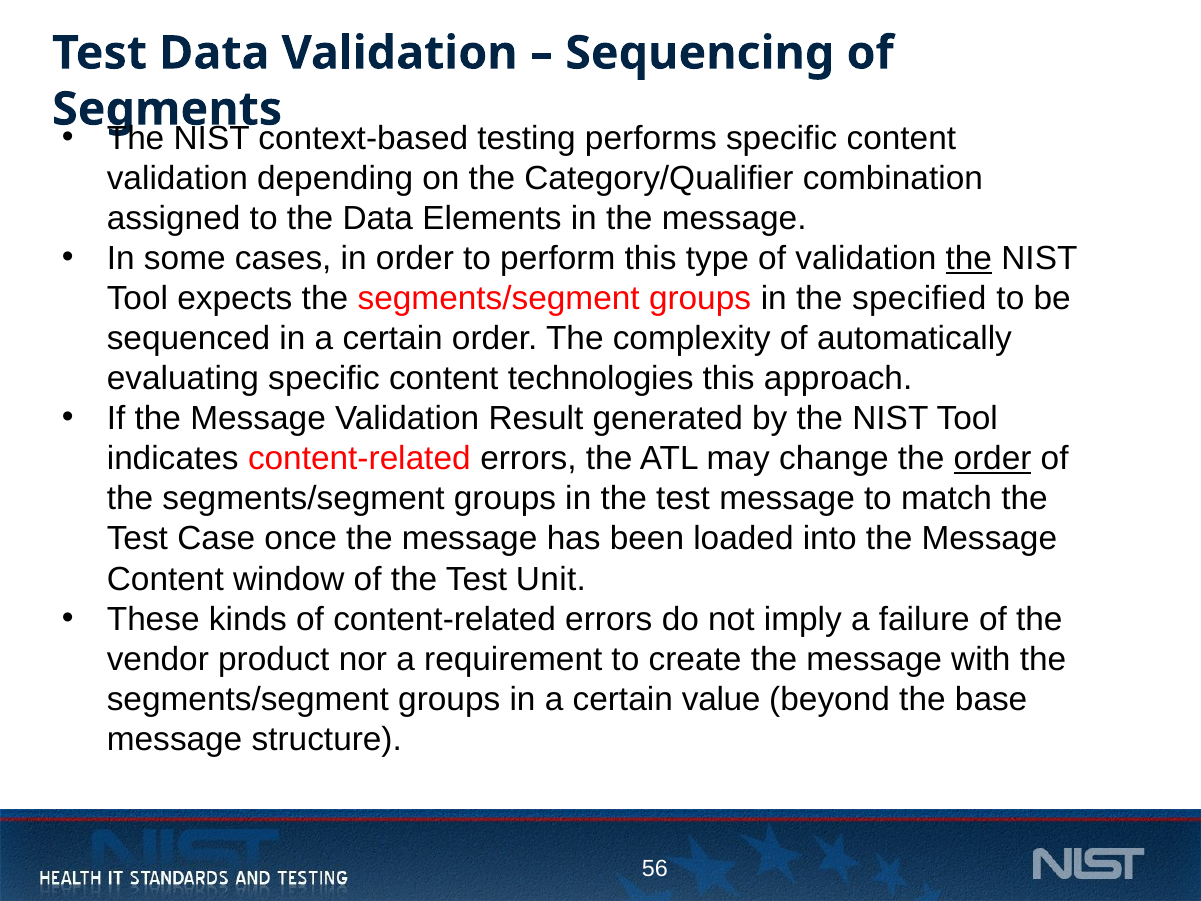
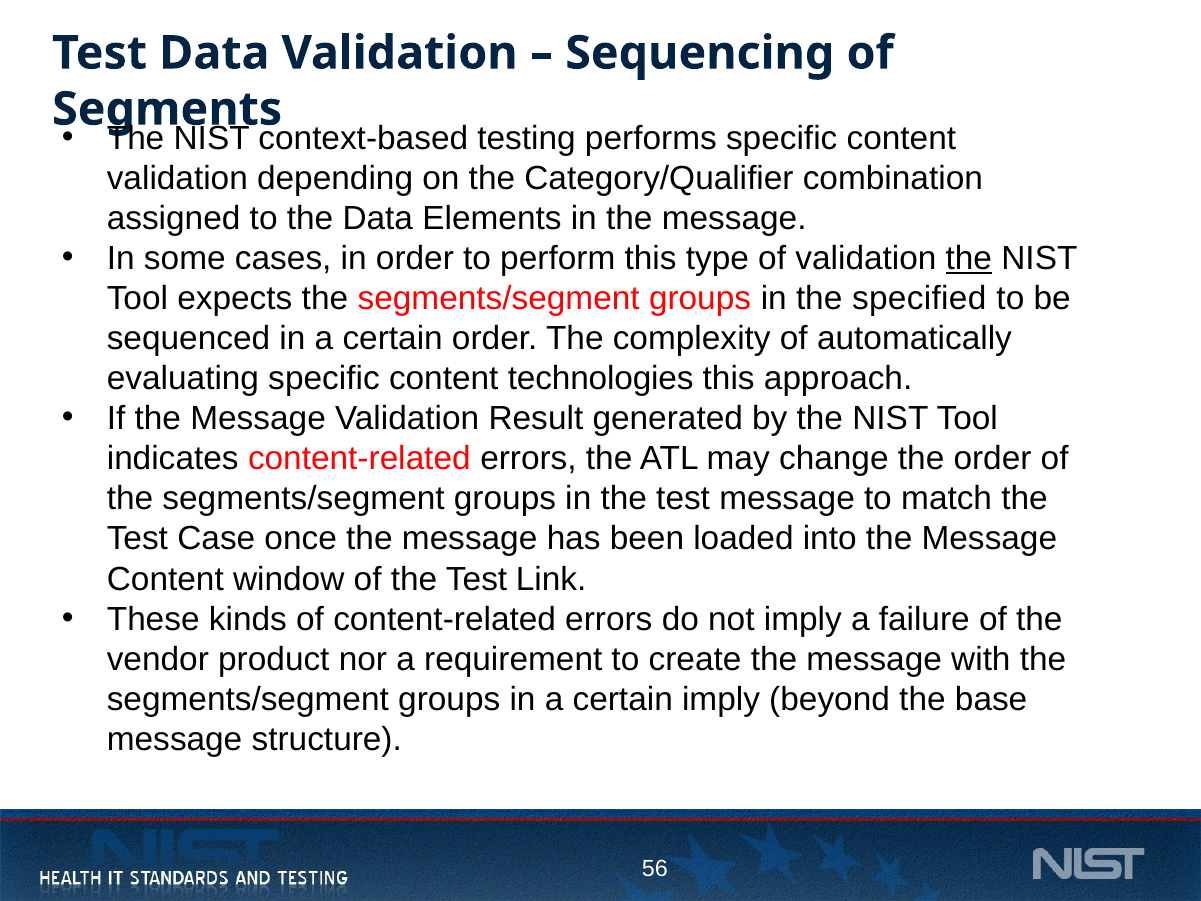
order at (993, 459) underline: present -> none
Unit: Unit -> Link
certain value: value -> imply
